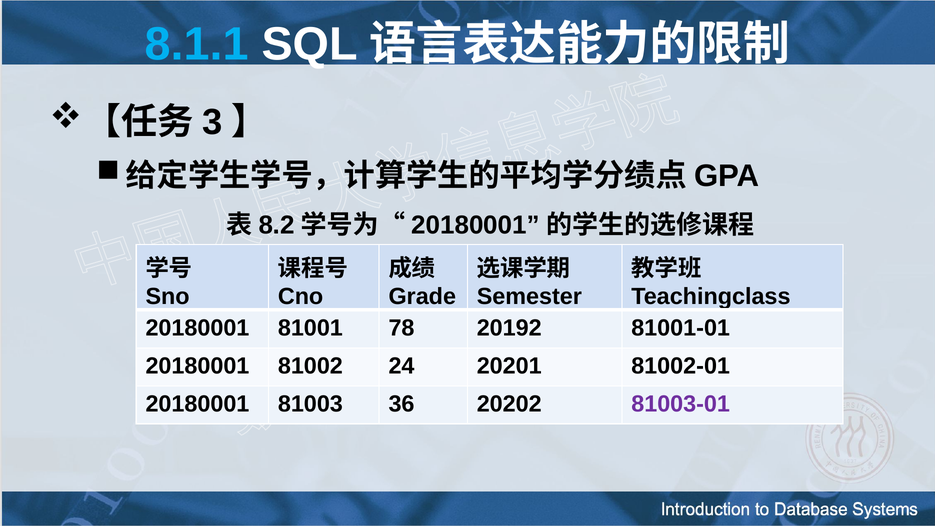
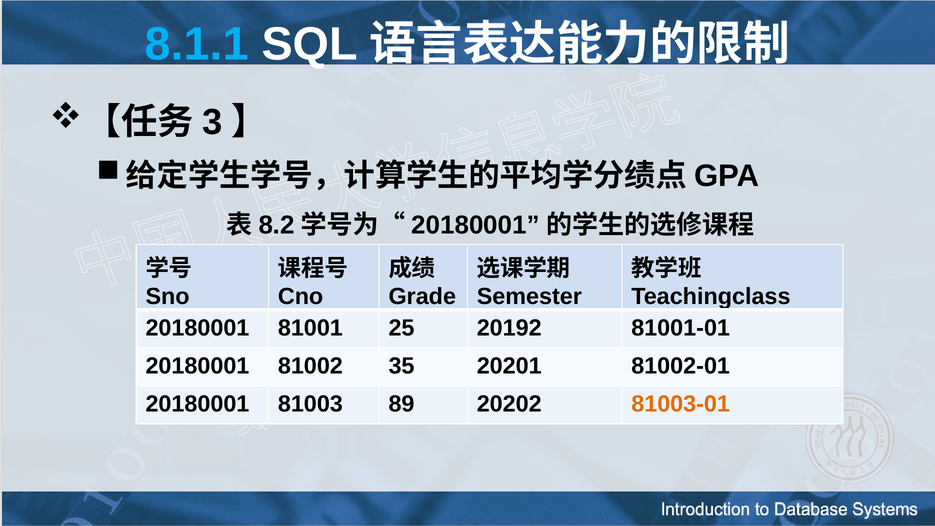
78: 78 -> 25
24: 24 -> 35
36: 36 -> 89
81003-01 colour: purple -> orange
